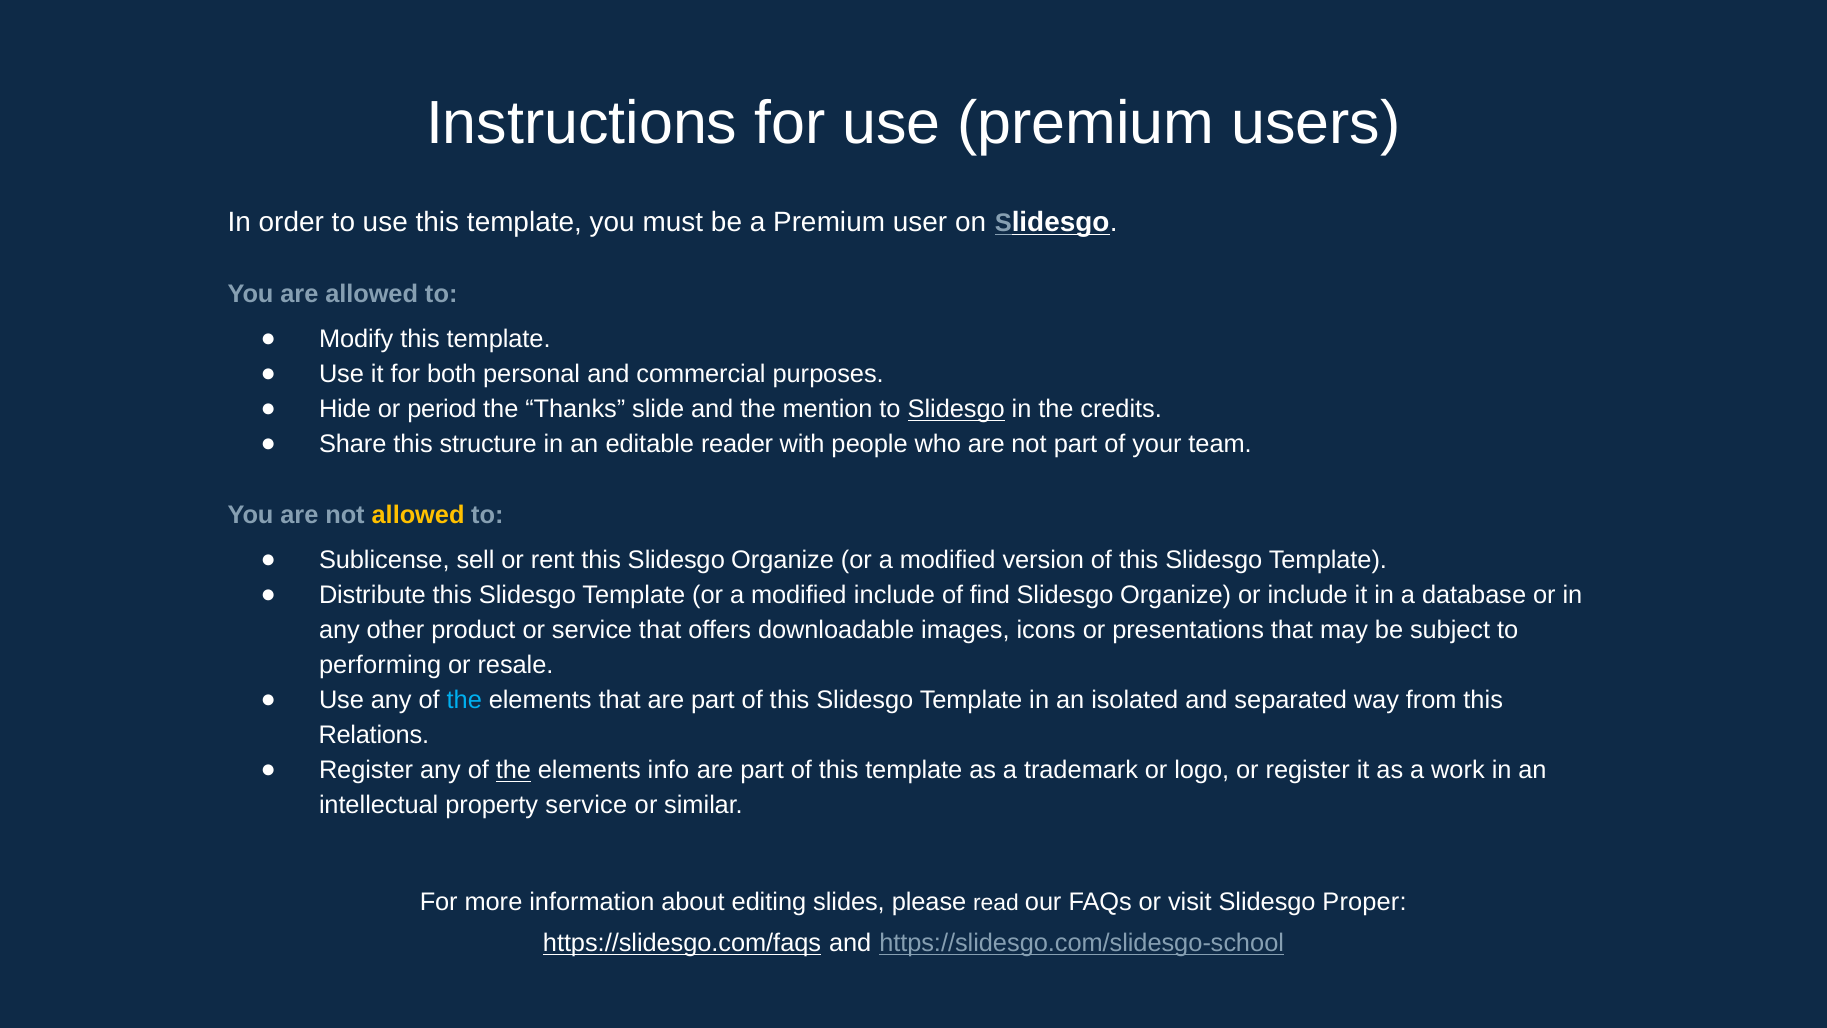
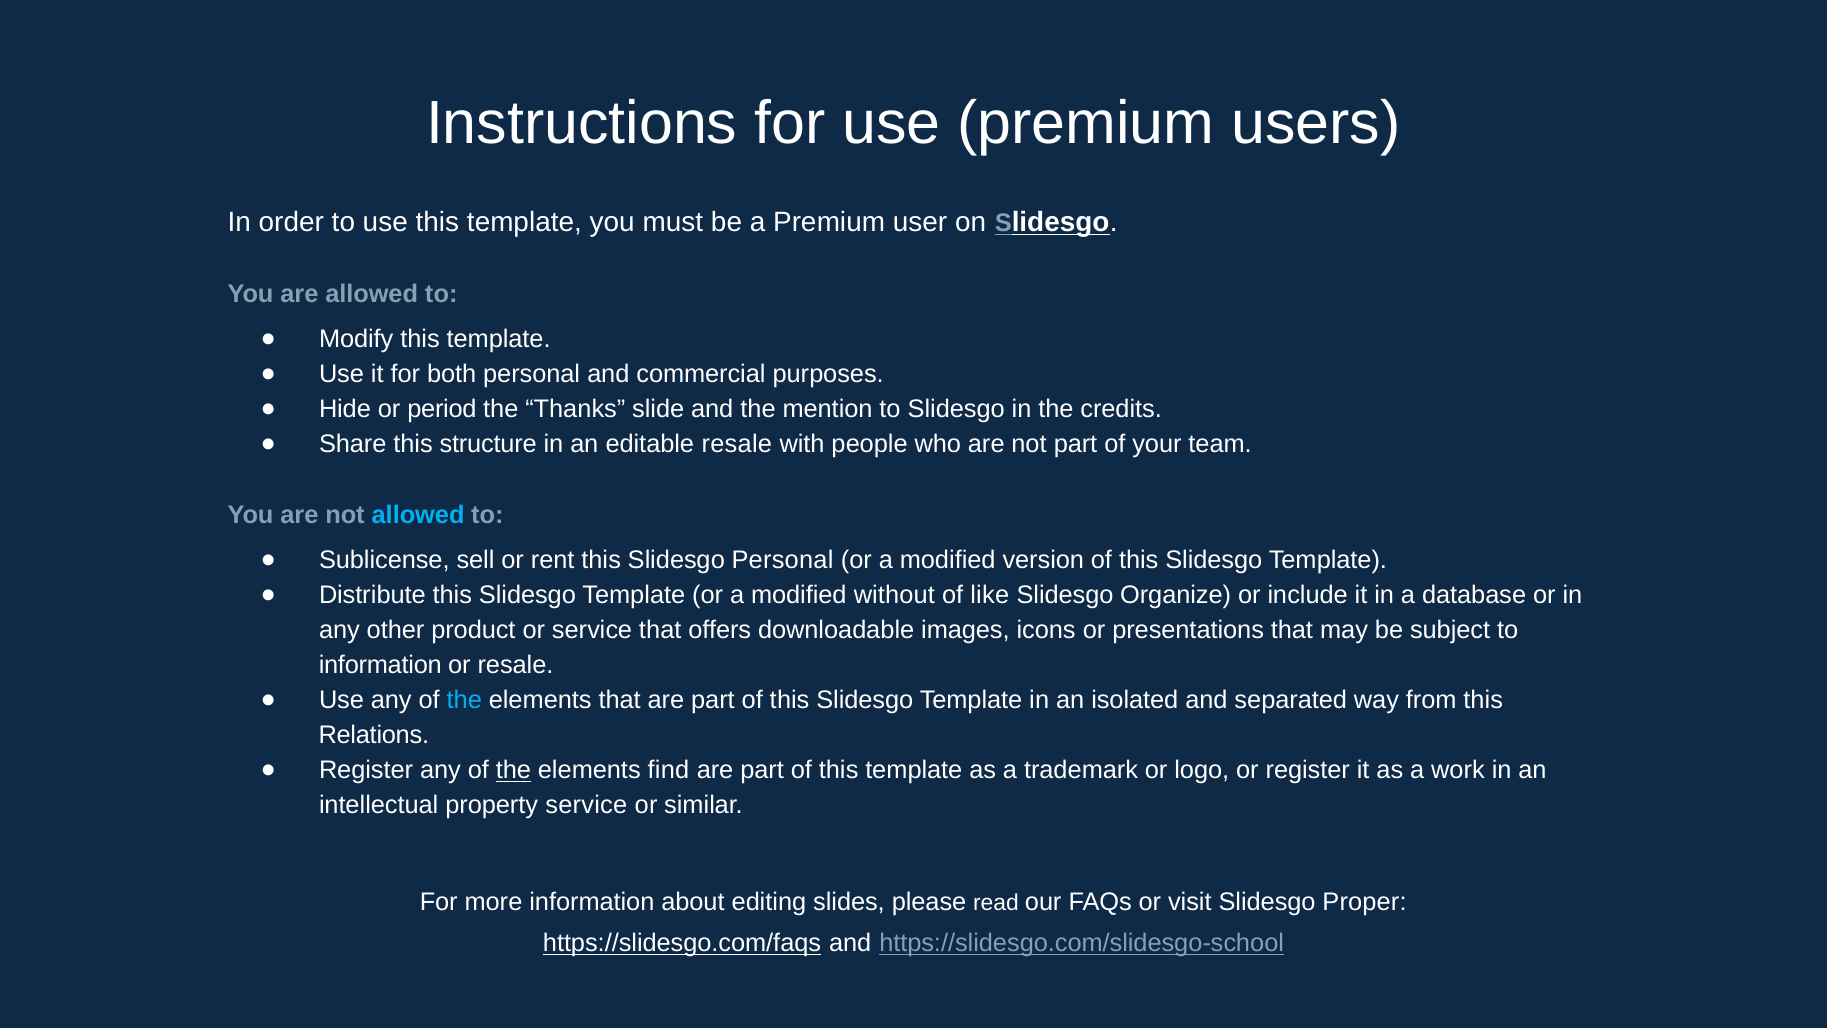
Slidesgo at (956, 409) underline: present -> none
editable reader: reader -> resale
allowed at (418, 515) colour: yellow -> light blue
this Slidesgo Organize: Organize -> Personal
modified include: include -> without
find: find -> like
performing at (380, 665): performing -> information
info: info -> find
